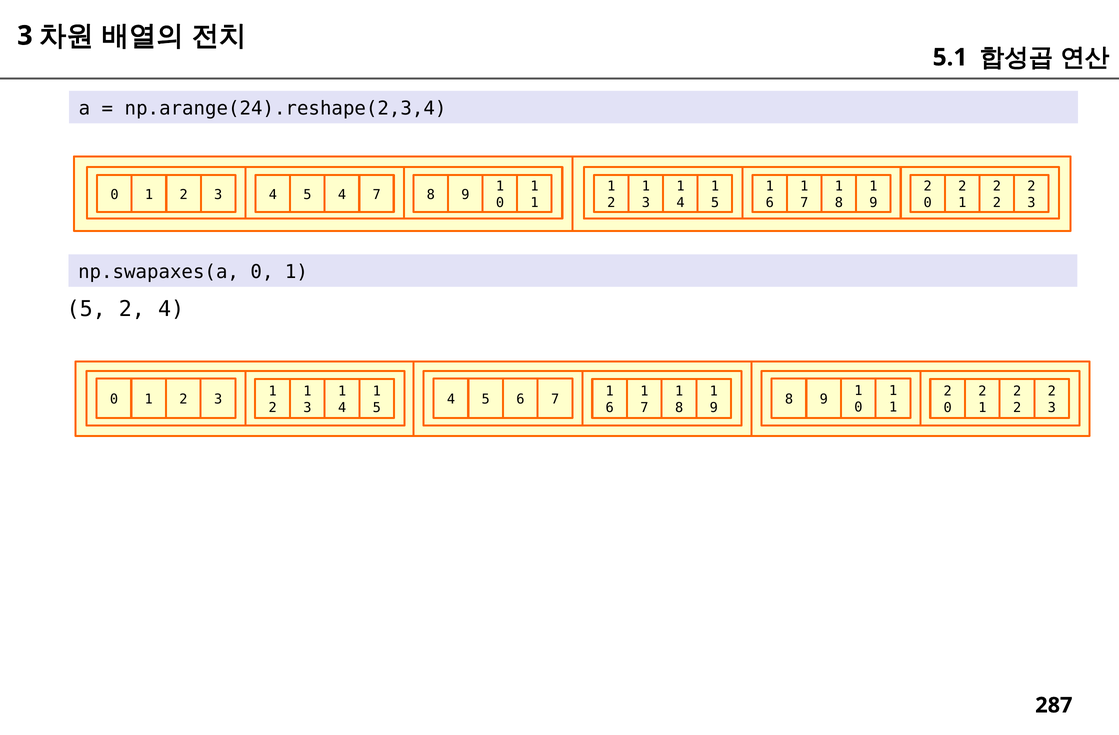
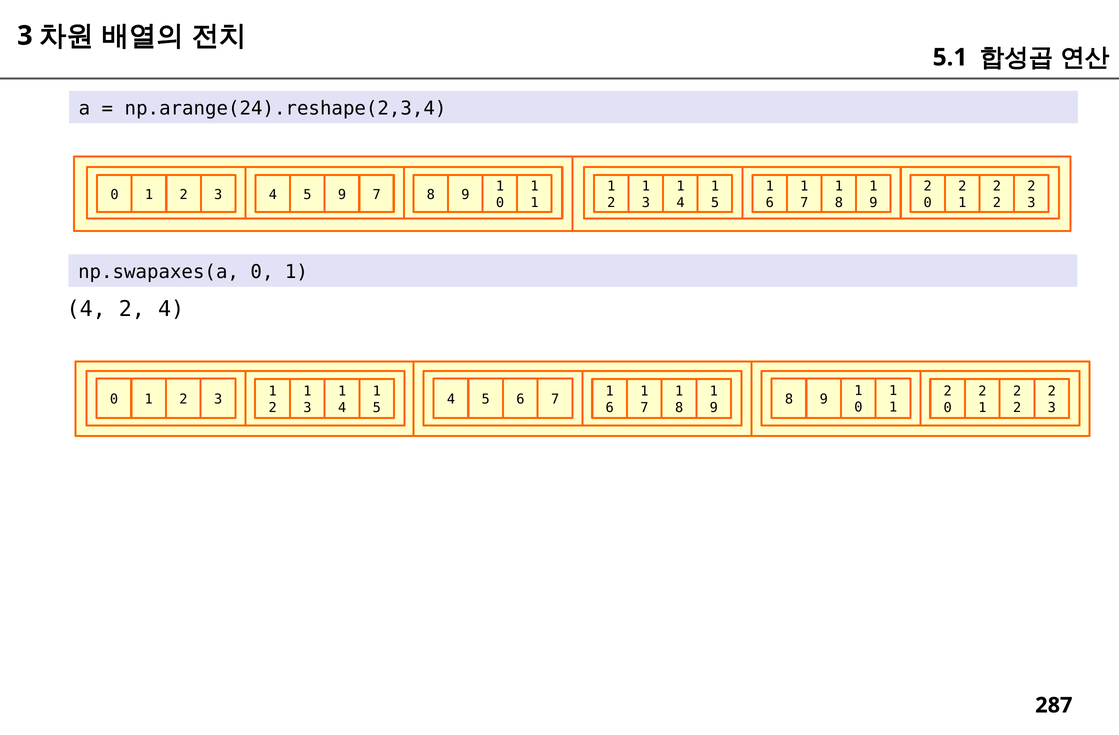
4 5 4: 4 -> 9
5 at (86, 309): 5 -> 4
